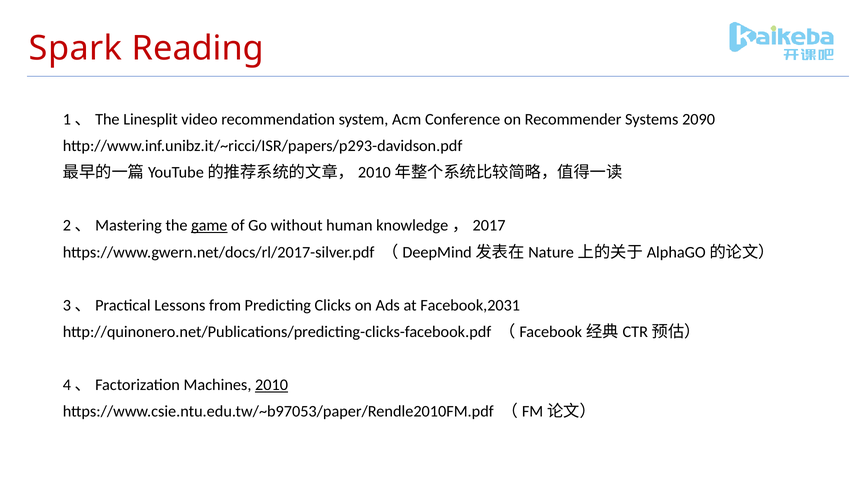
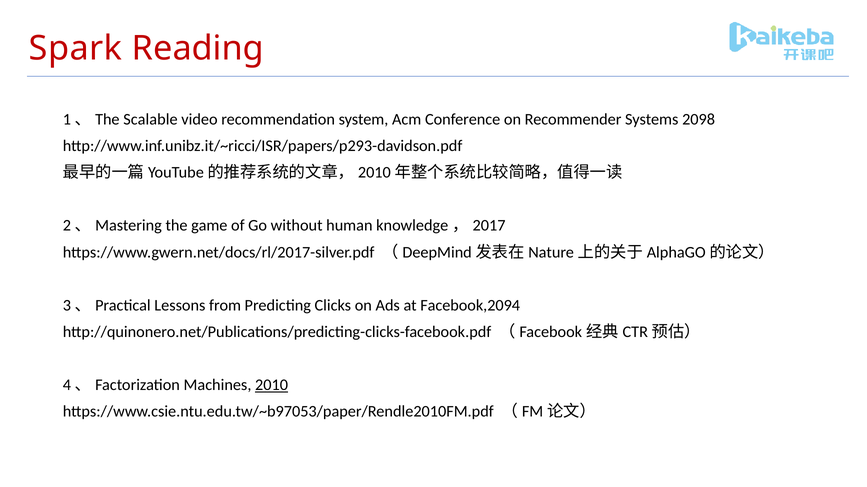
Linesplit: Linesplit -> Scalable
2090: 2090 -> 2098
game underline: present -> none
Facebook,2031: Facebook,2031 -> Facebook,2094
